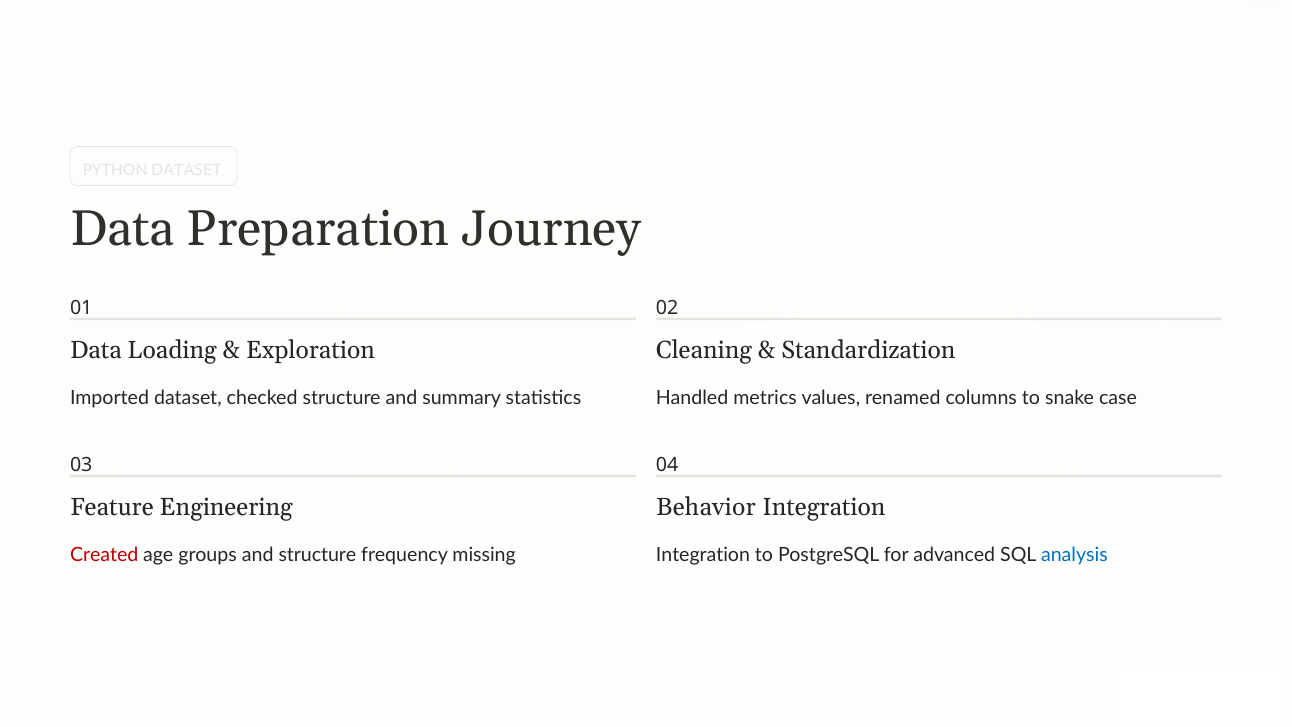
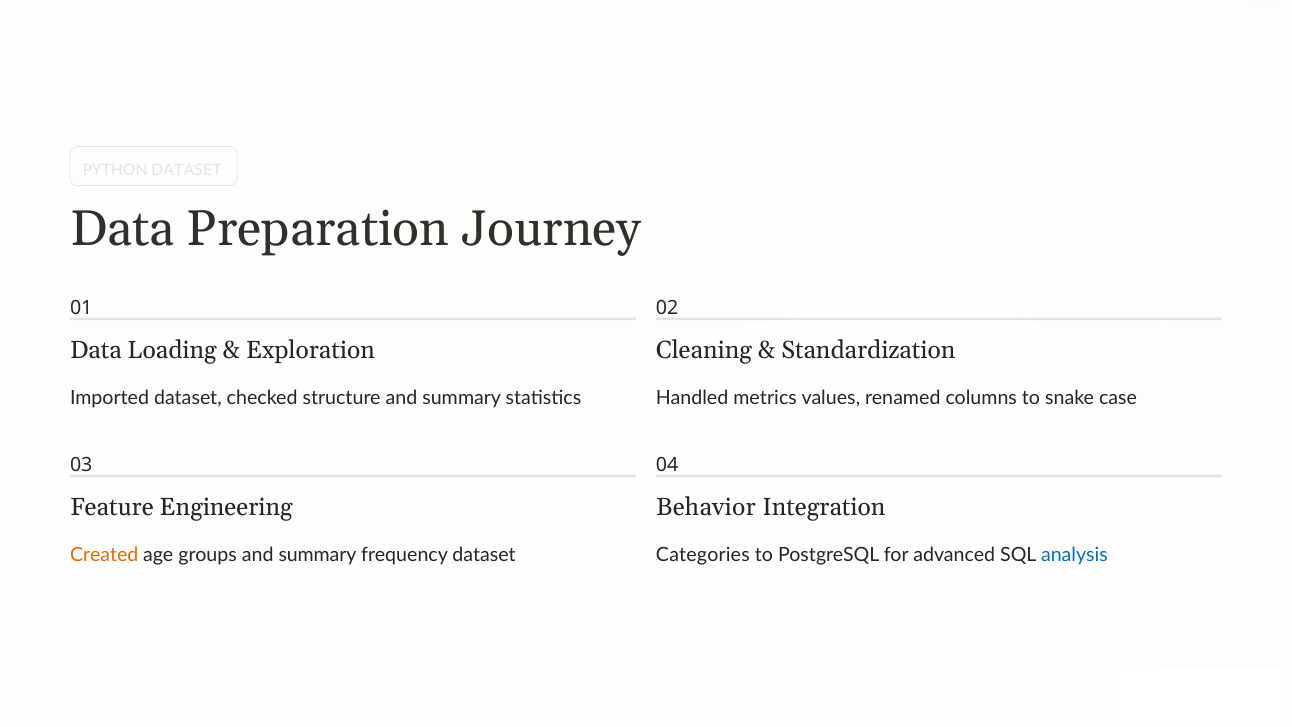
Created colour: red -> orange
groups and structure: structure -> summary
frequency missing: missing -> dataset
Integration at (703, 555): Integration -> Categories
